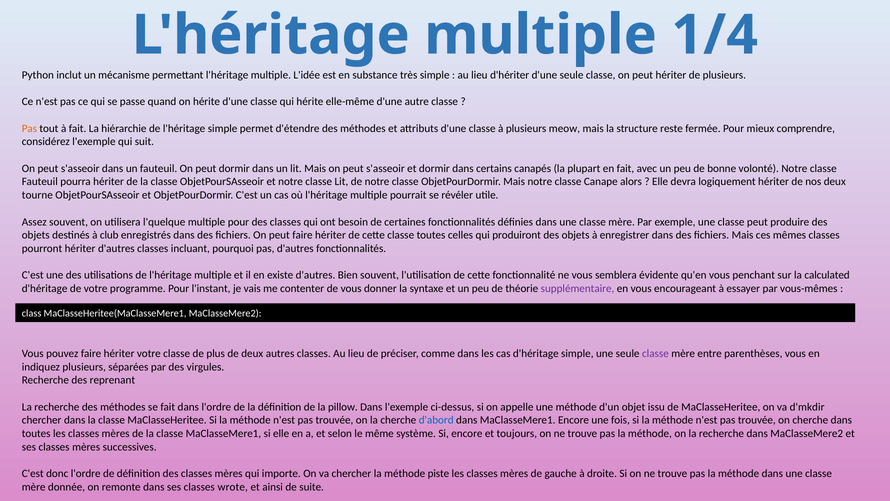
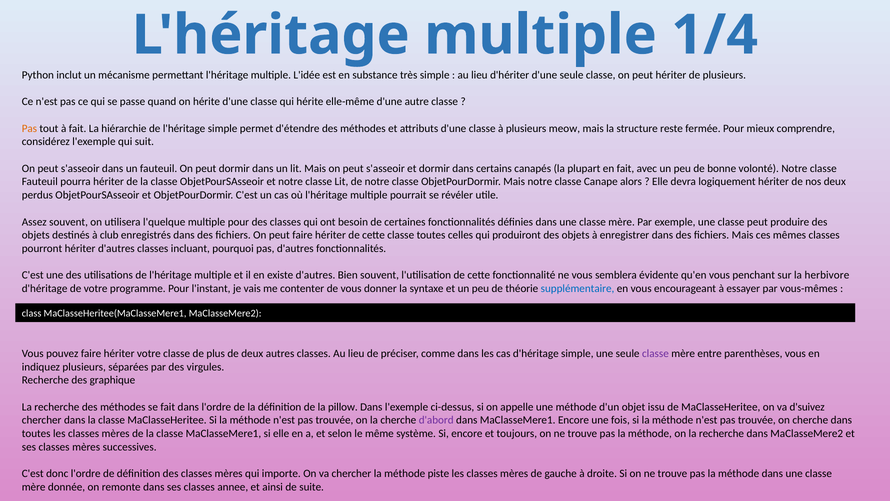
tourne: tourne -> perdus
calculated: calculated -> herbivore
supplémentaire colour: purple -> blue
reprenant: reprenant -> graphique
d'mkdir: d'mkdir -> d'suivez
d'abord colour: blue -> purple
wrote: wrote -> annee
